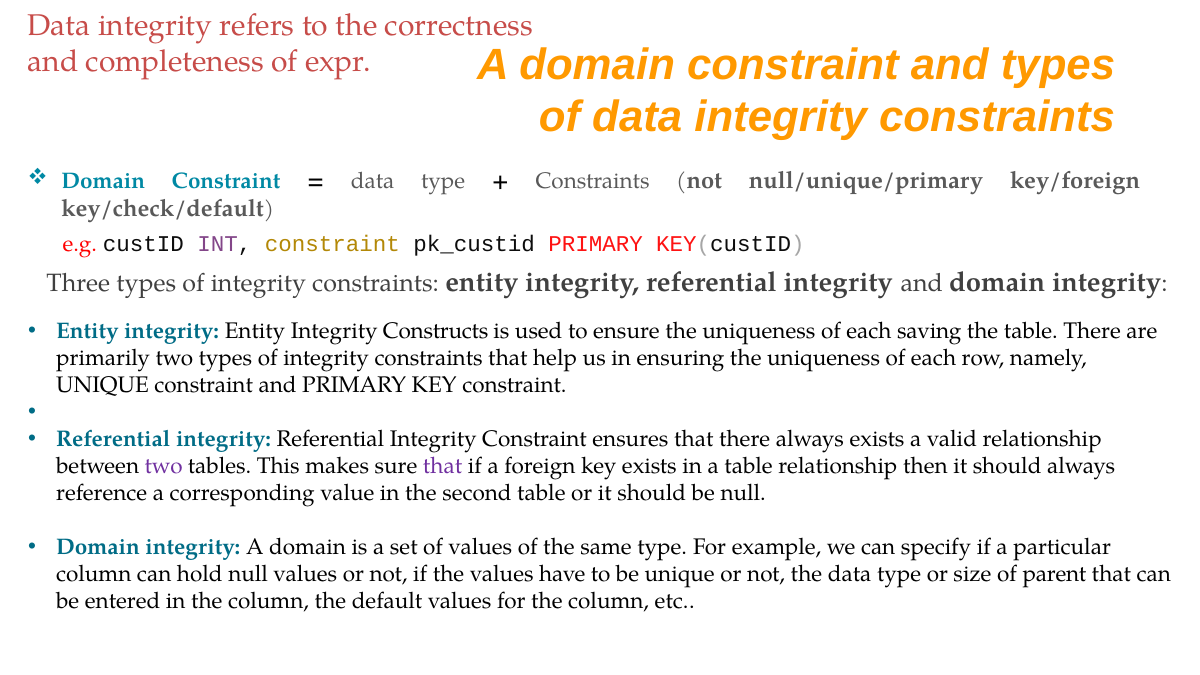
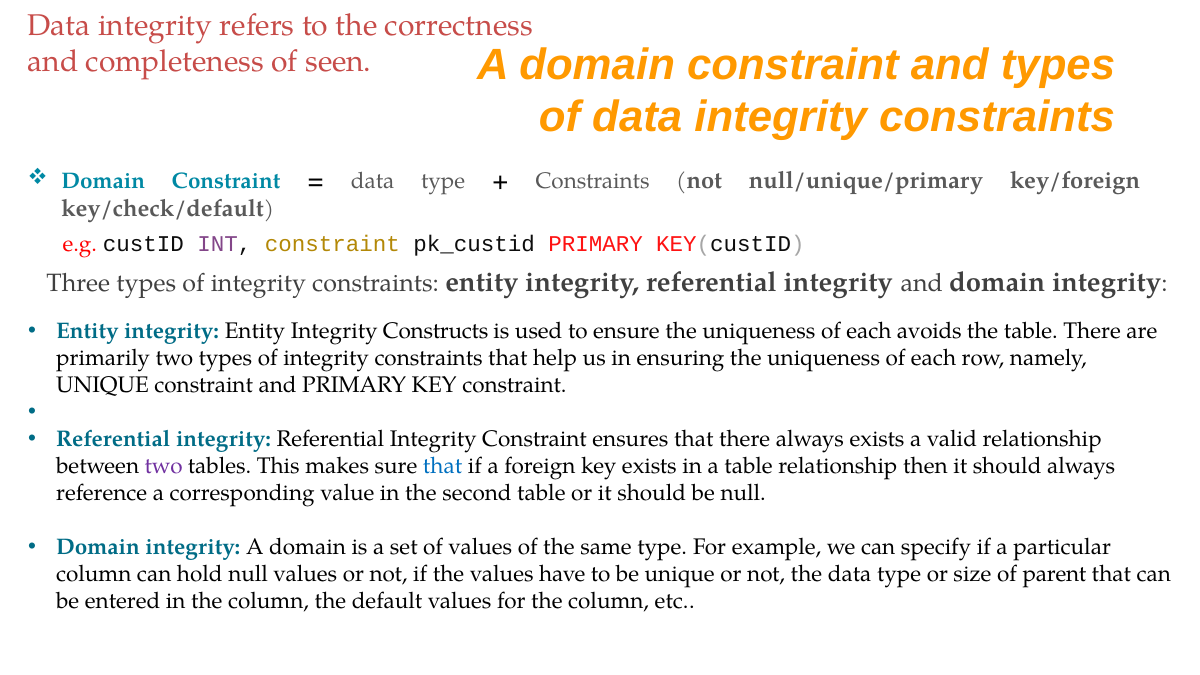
expr: expr -> seen
saving: saving -> avoids
that at (443, 466) colour: purple -> blue
